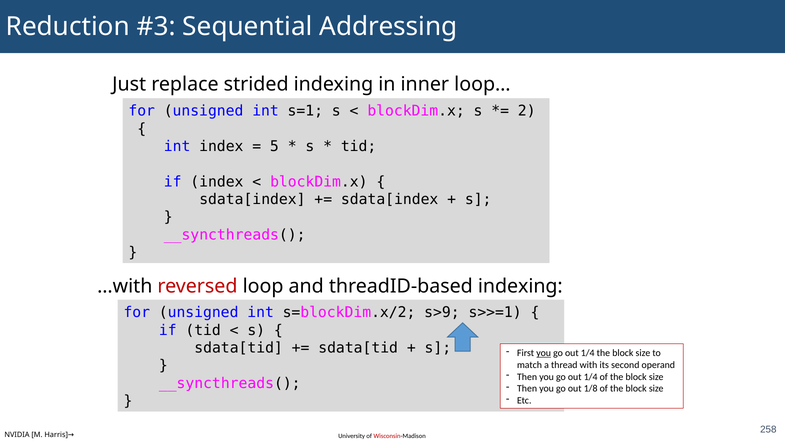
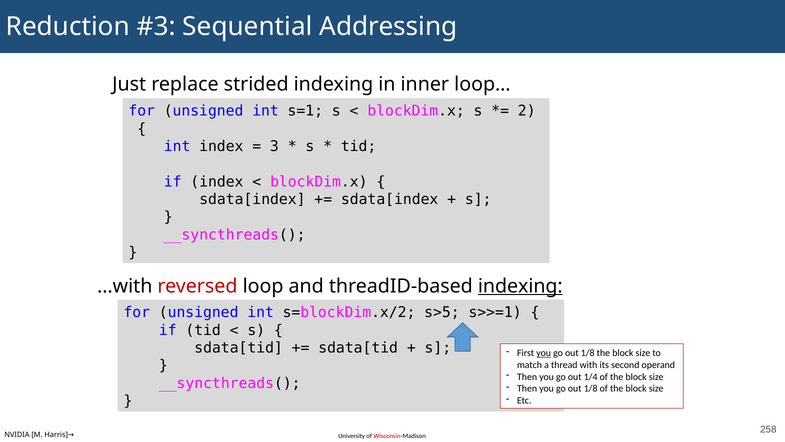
5: 5 -> 3
indexing at (520, 286) underline: none -> present
s>9: s>9 -> s>5
1/4 at (588, 353): 1/4 -> 1/8
